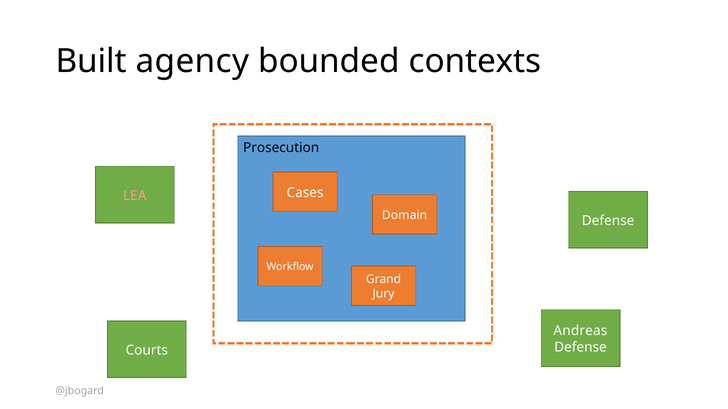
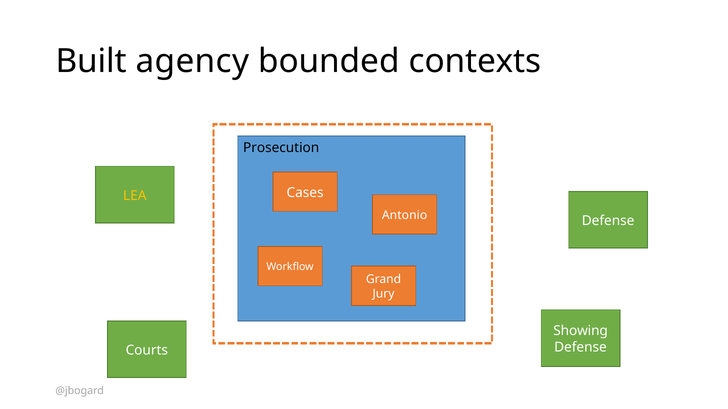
LEA colour: pink -> yellow
Domain: Domain -> Antonio
Andreas: Andreas -> Showing
